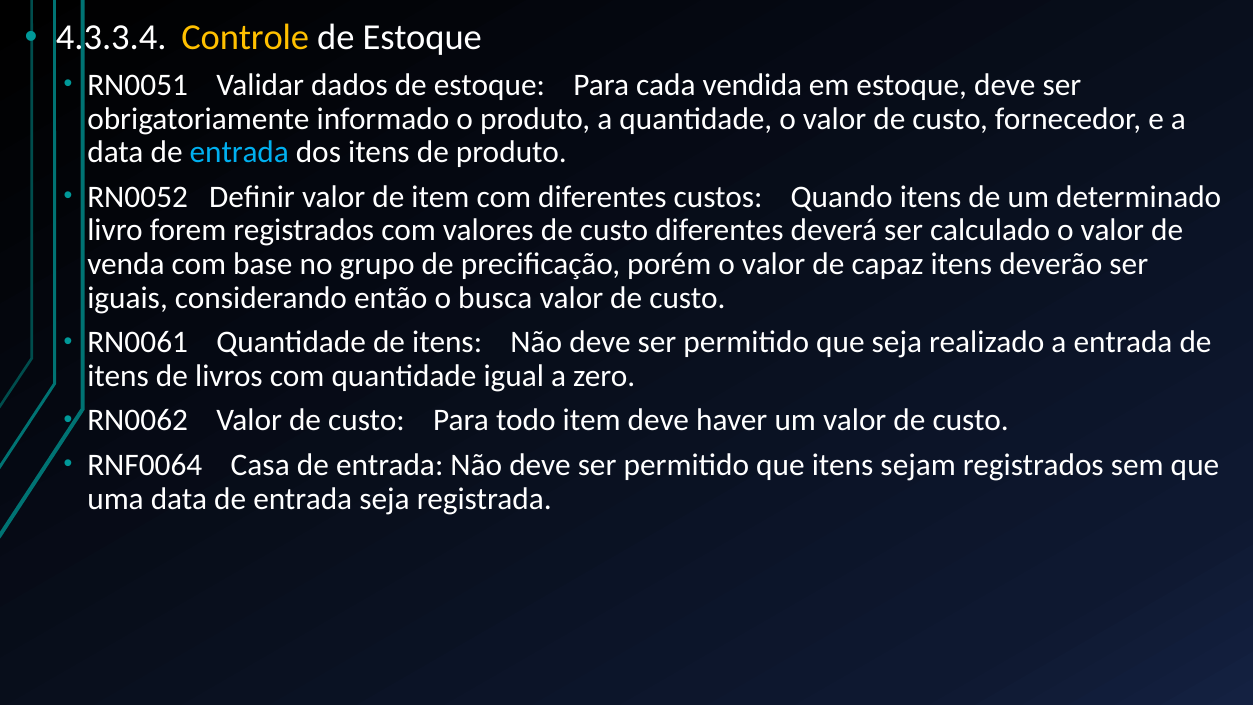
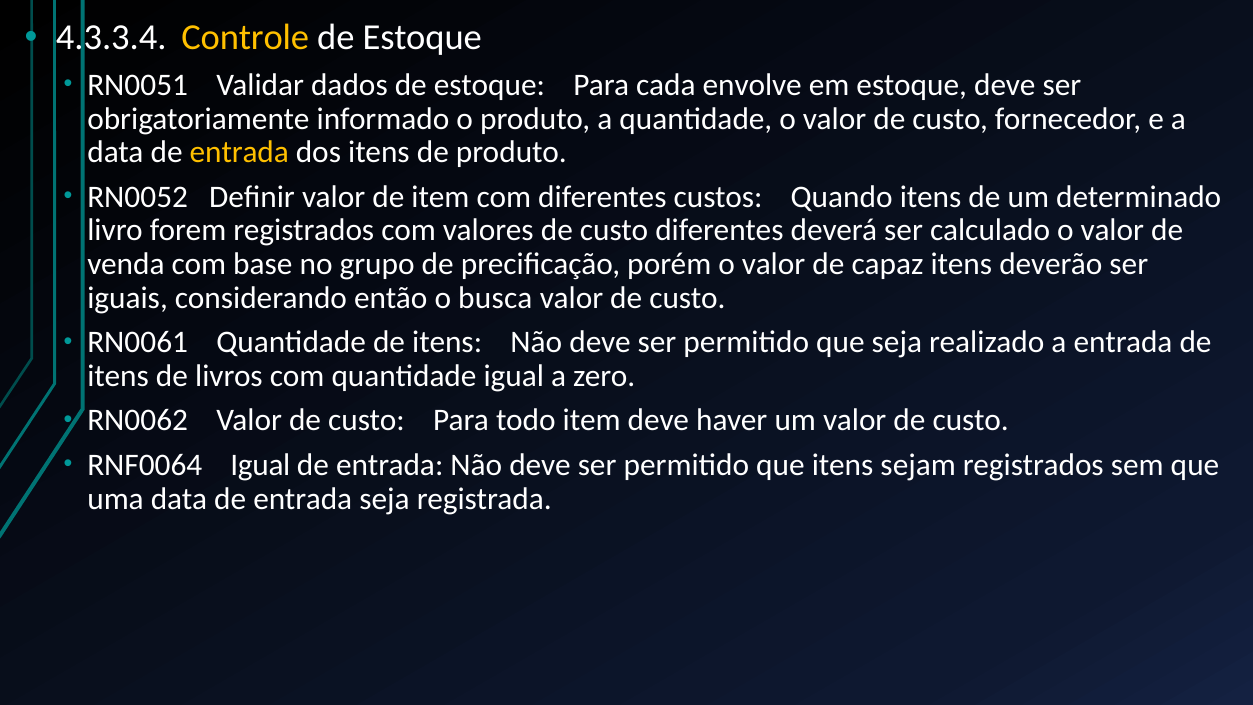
vendida: vendida -> envolve
entrada at (239, 153) colour: light blue -> yellow
RNF0064 Casa: Casa -> Igual
